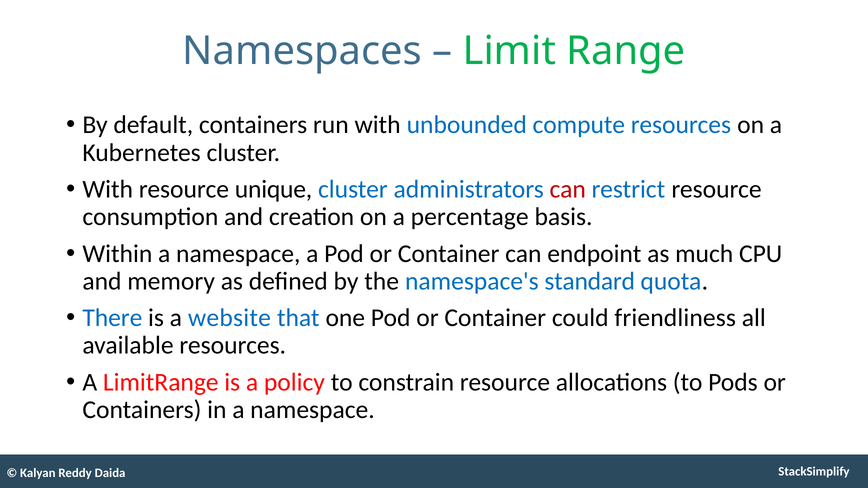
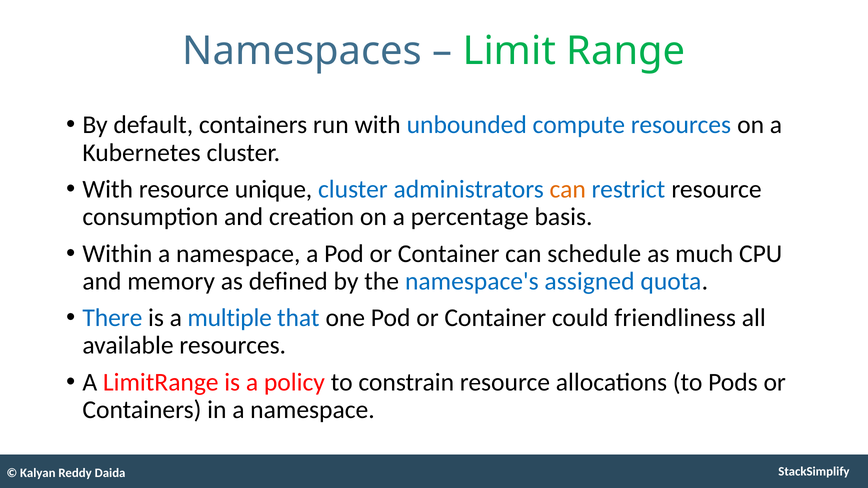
can at (568, 189) colour: red -> orange
endpoint: endpoint -> schedule
standard: standard -> assigned
website: website -> multiple
